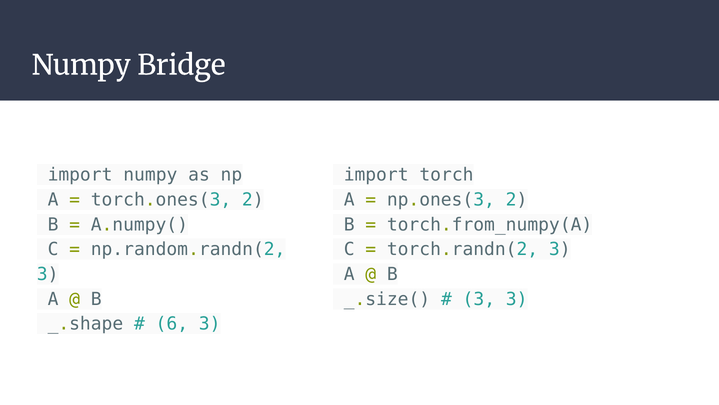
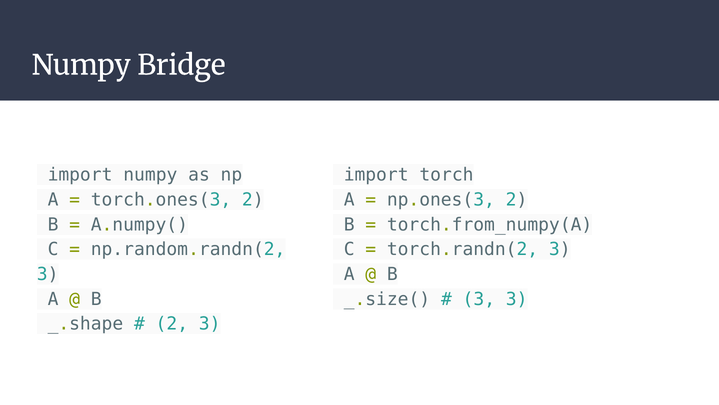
6 at (172, 324): 6 -> 2
